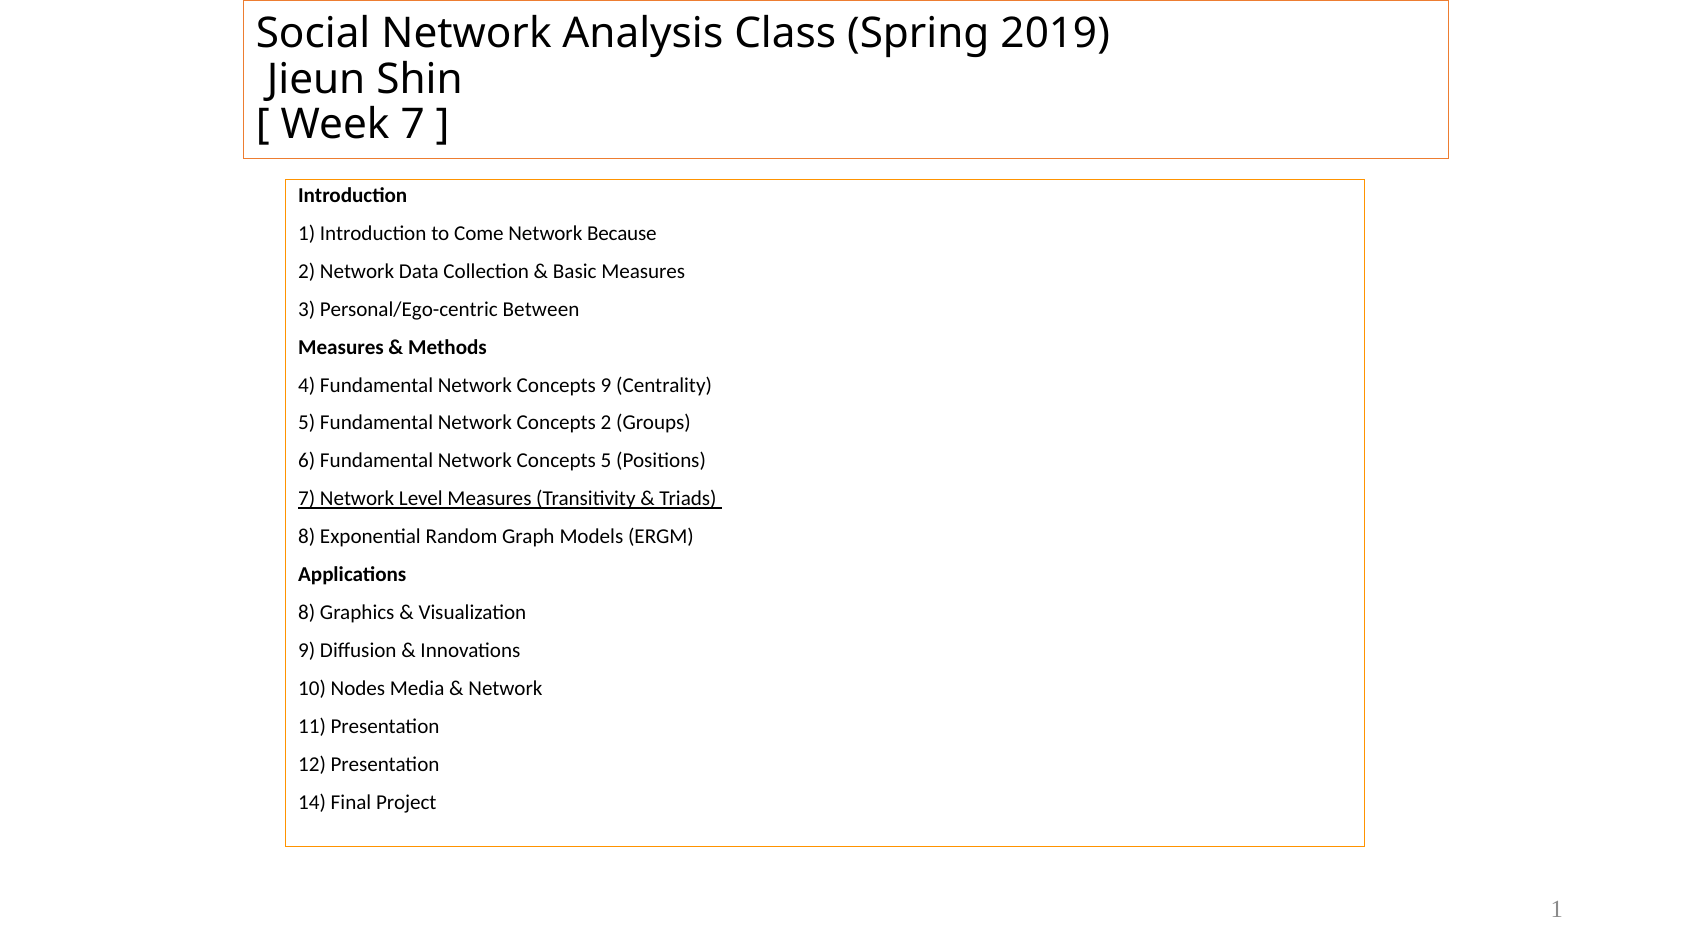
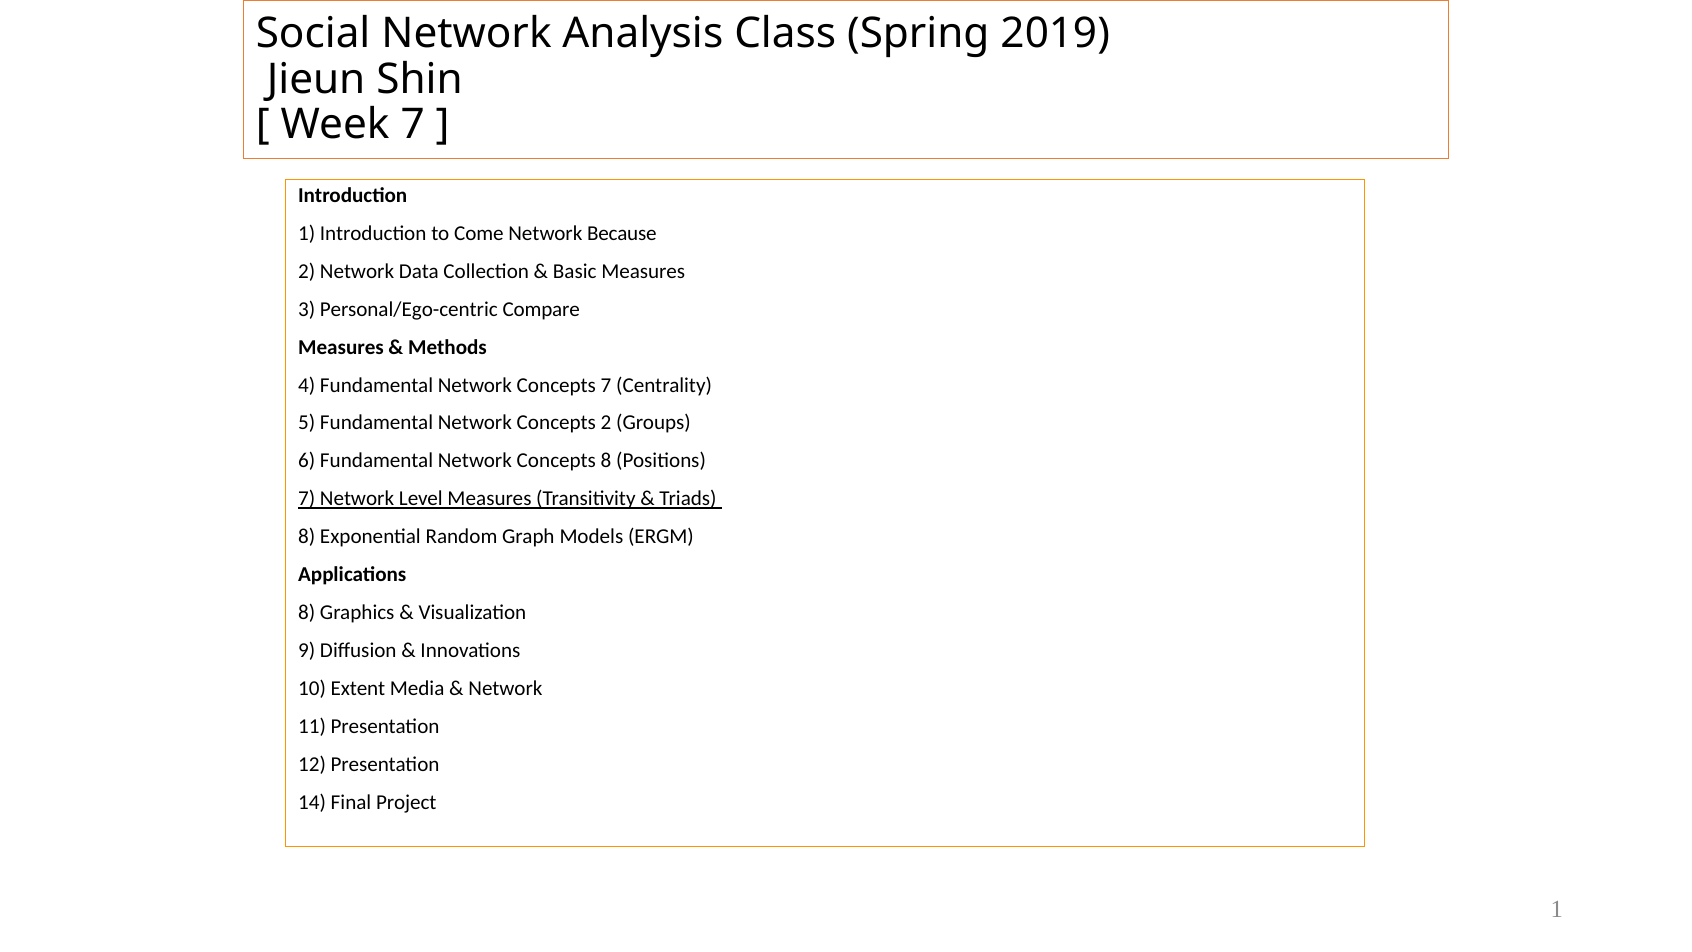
Between: Between -> Compare
Concepts 9: 9 -> 7
Concepts 5: 5 -> 8
Nodes: Nodes -> Extent
